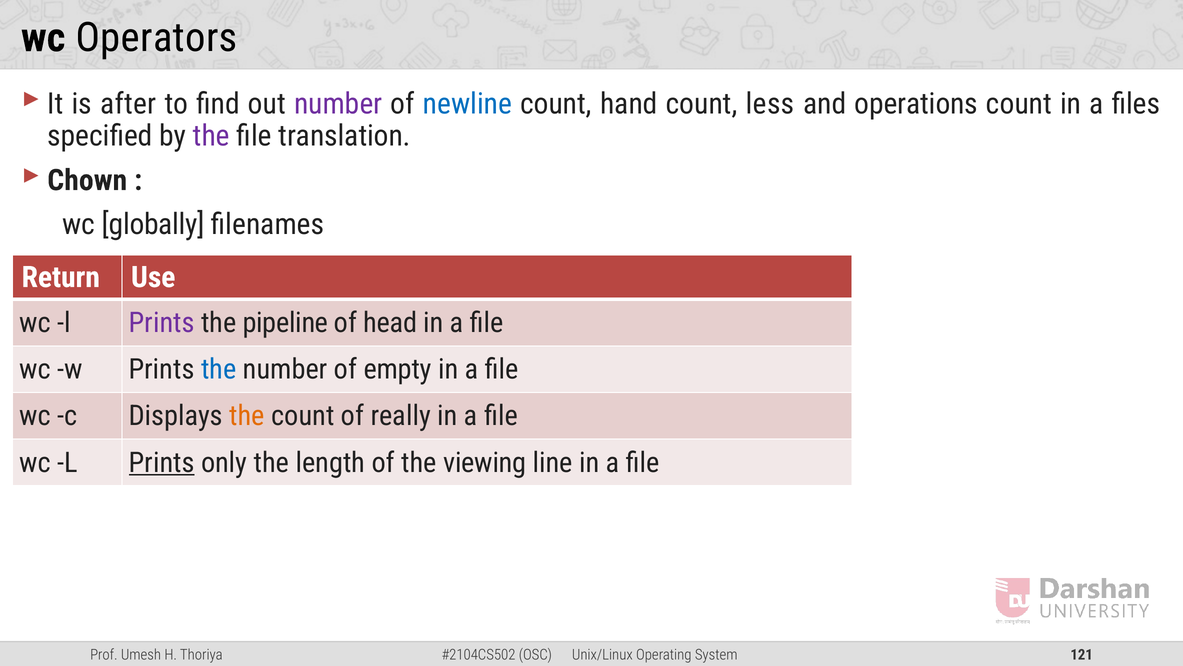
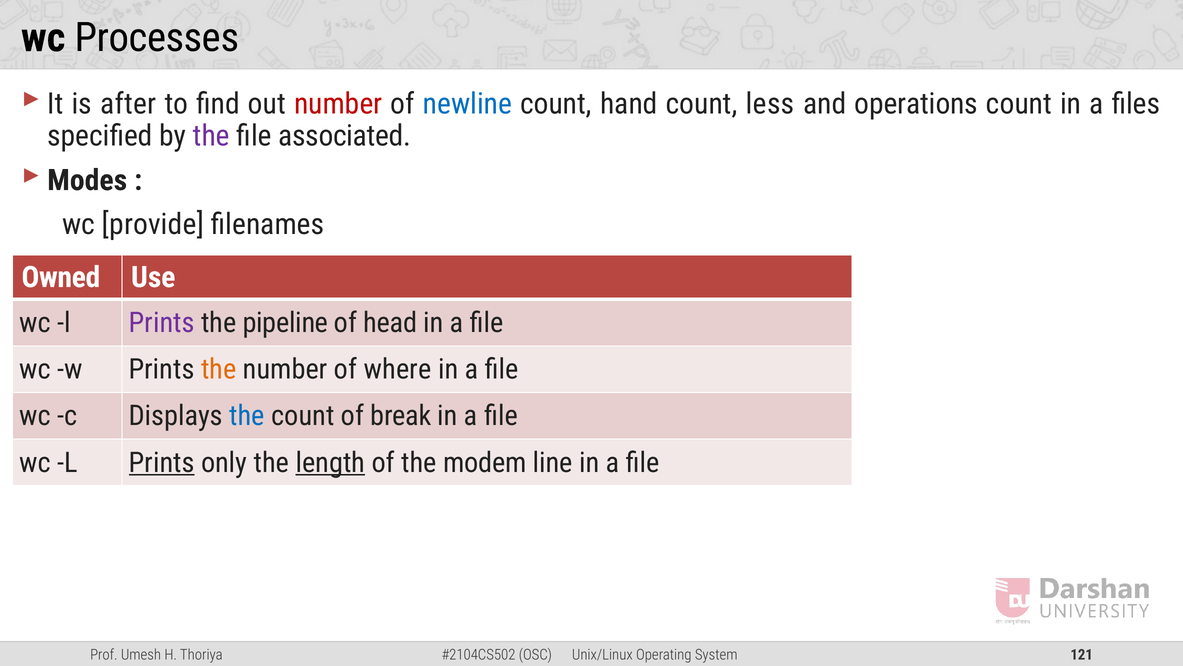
Operators: Operators -> Processes
number at (338, 104) colour: purple -> red
translation: translation -> associated
Chown: Chown -> Modes
globally: globally -> provide
Return: Return -> Owned
the at (219, 369) colour: blue -> orange
empty: empty -> where
the at (247, 416) colour: orange -> blue
really: really -> break
length underline: none -> present
viewing: viewing -> modem
